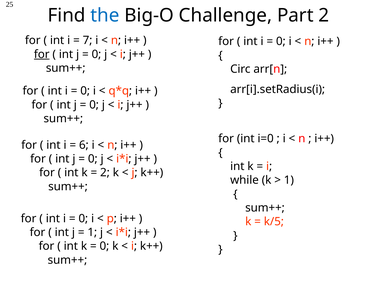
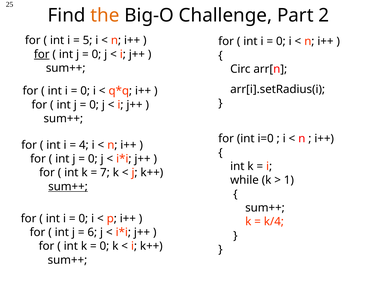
the colour: blue -> orange
7: 7 -> 5
6: 6 -> 4
2 at (105, 173): 2 -> 7
sum++ at (68, 186) underline: none -> present
k/5: k/5 -> k/4
1 at (92, 232): 1 -> 6
